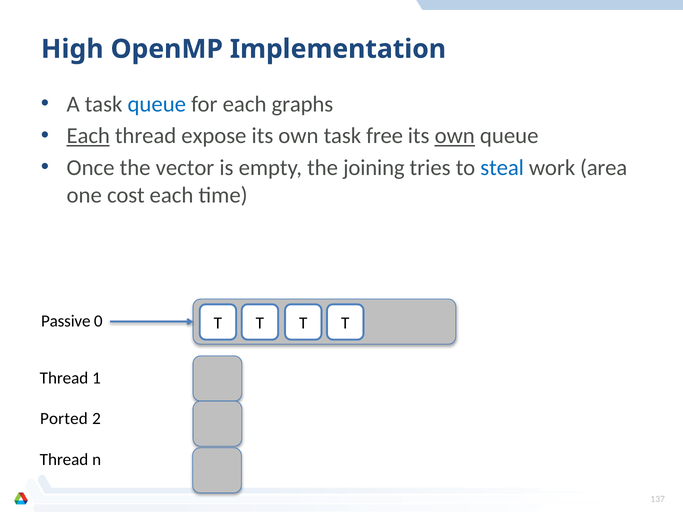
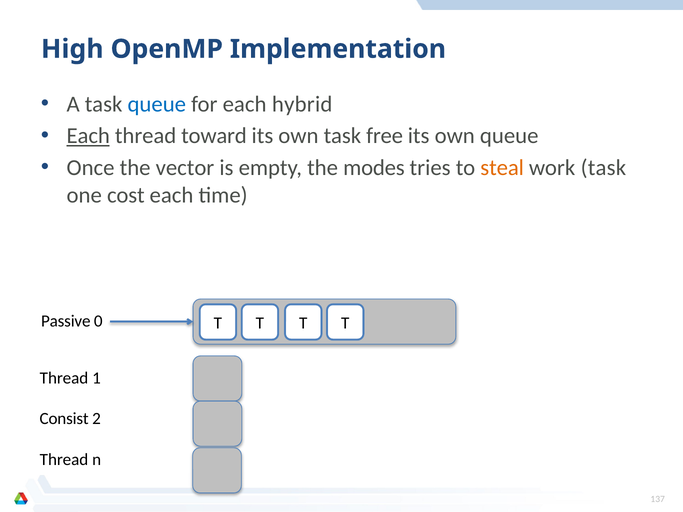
graphs: graphs -> hybrid
expose: expose -> toward
own at (455, 136) underline: present -> none
joining: joining -> modes
steal colour: blue -> orange
work area: area -> task
Ported: Ported -> Consist
